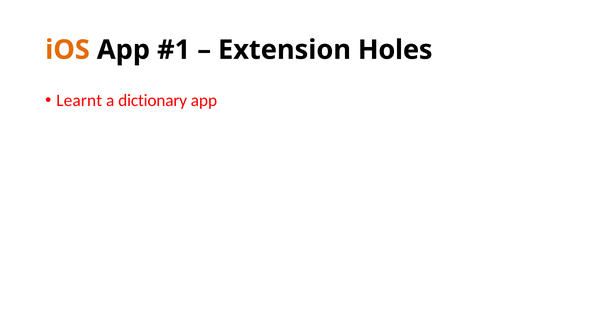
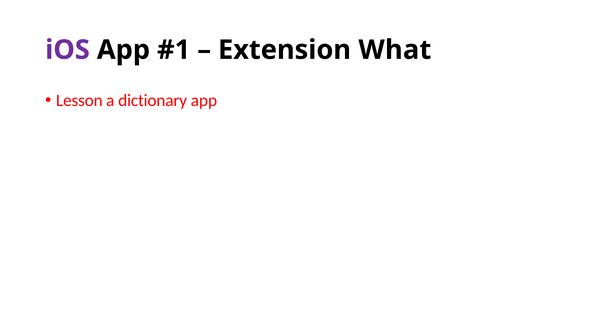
iOS colour: orange -> purple
Holes: Holes -> What
Learnt: Learnt -> Lesson
